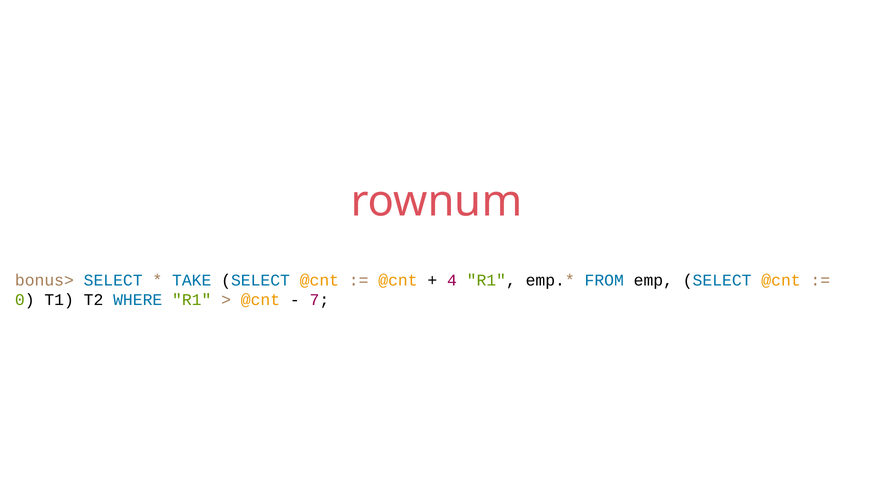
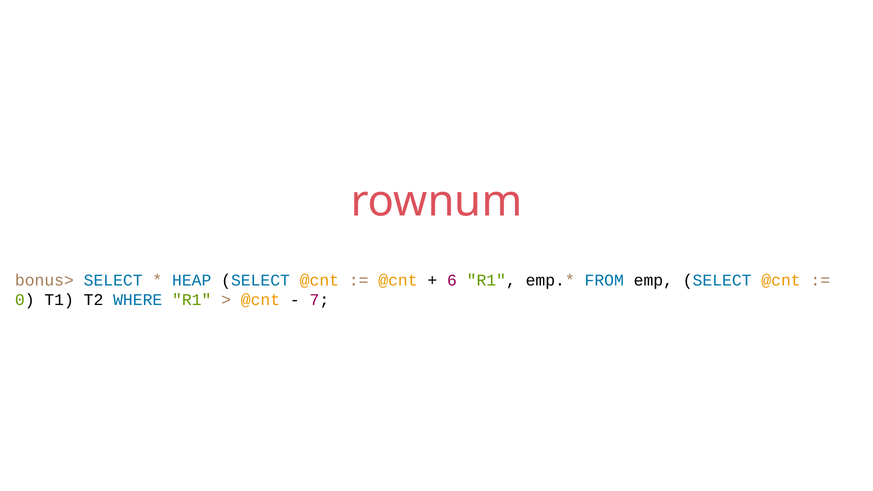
TAKE: TAKE -> HEAP
4: 4 -> 6
